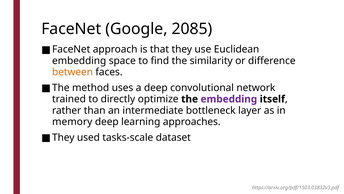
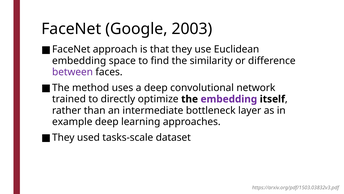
2085: 2085 -> 2003
between colour: orange -> purple
memory: memory -> example
